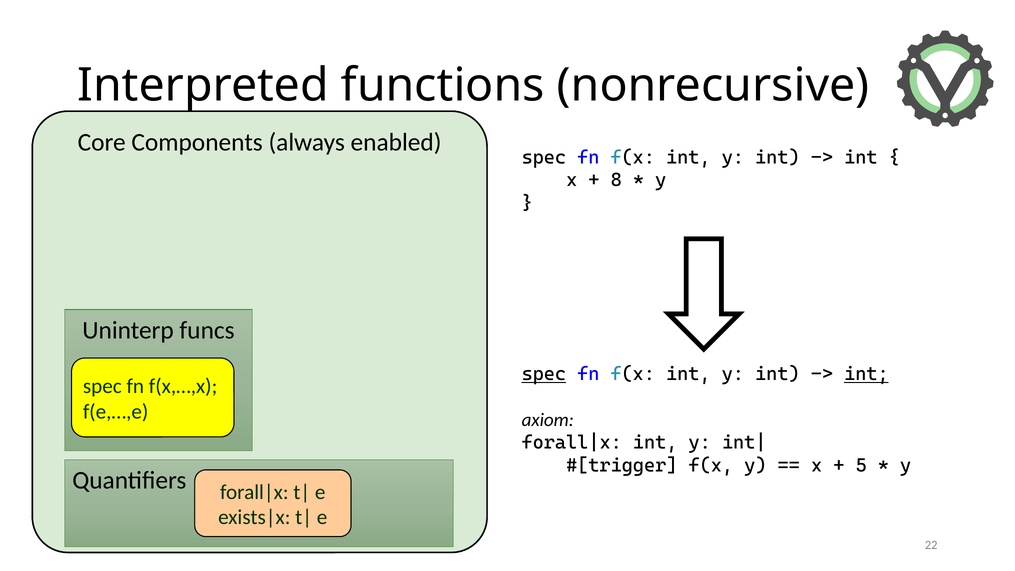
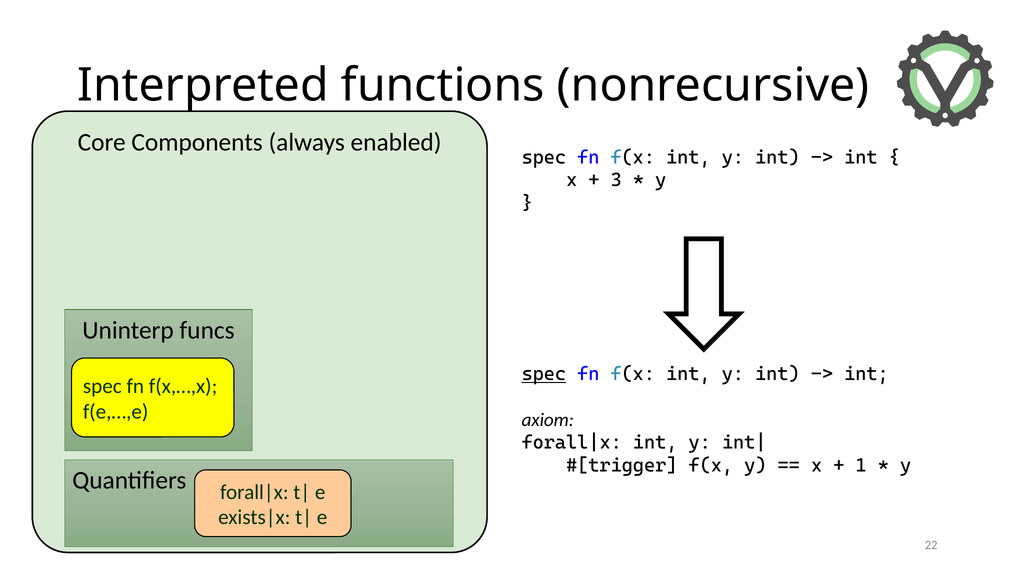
8: 8 -> 3
int at (866, 374) underline: present -> none
5: 5 -> 1
